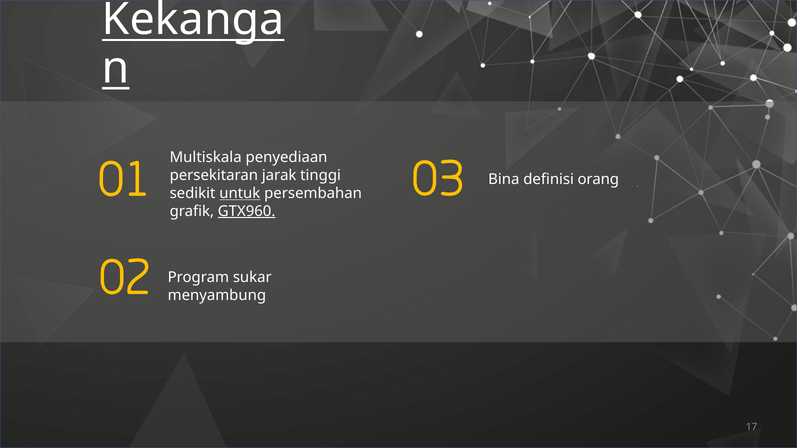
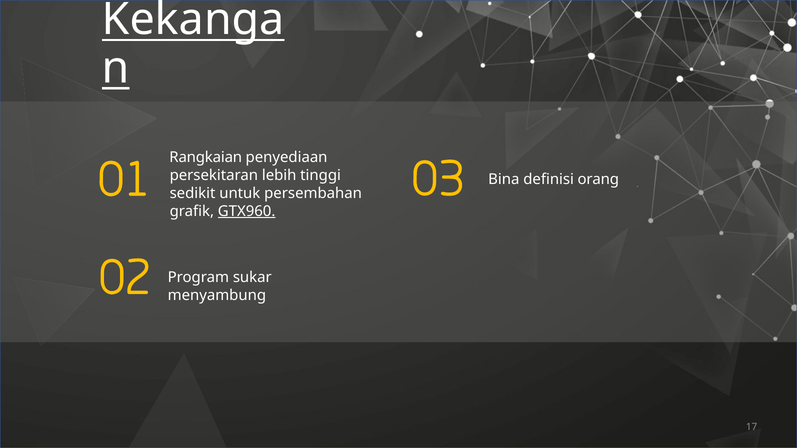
Multiskala: Multiskala -> Rangkaian
jarak: jarak -> lebih
untuk underline: present -> none
